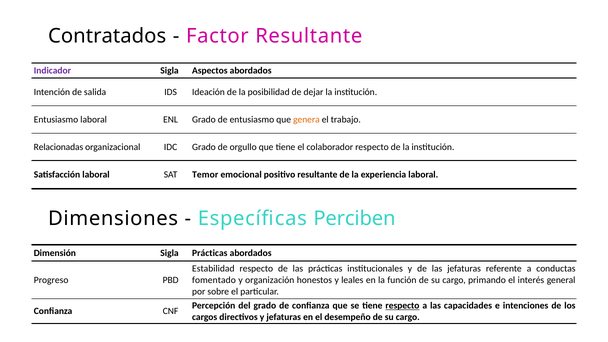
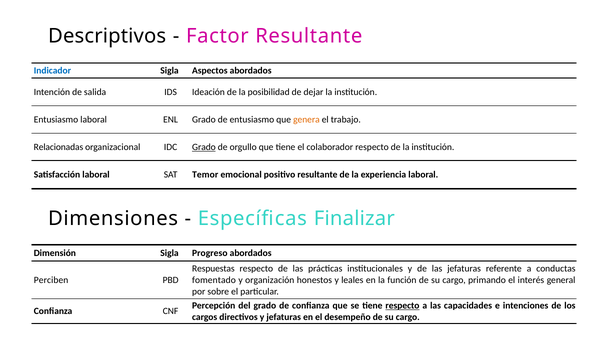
Contratados: Contratados -> Descriptivos
Indicador colour: purple -> blue
Grado at (204, 147) underline: none -> present
Perciben: Perciben -> Finalizar
Sigla Prácticas: Prácticas -> Progreso
Estabilidad: Estabilidad -> Respuestas
Progreso: Progreso -> Perciben
